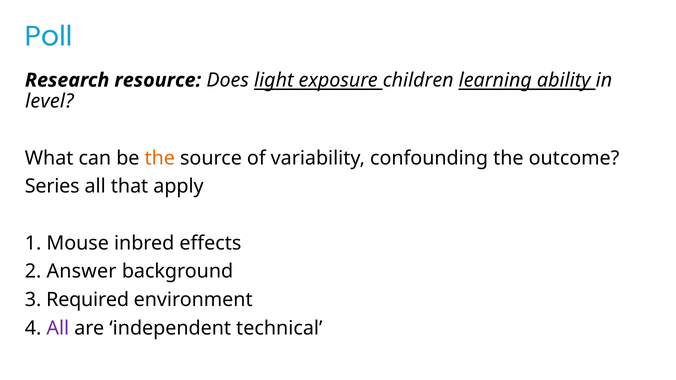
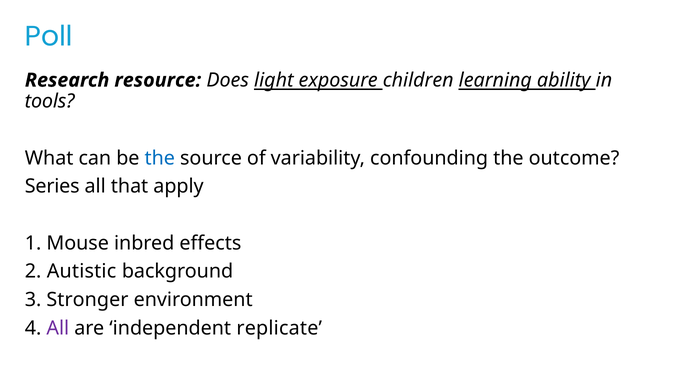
level: level -> tools
the at (160, 158) colour: orange -> blue
Answer: Answer -> Autistic
Required: Required -> Stronger
technical: technical -> replicate
